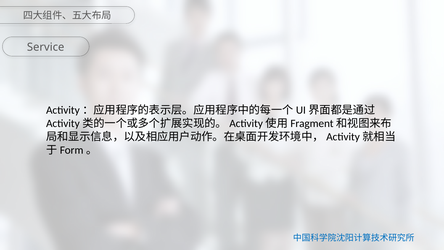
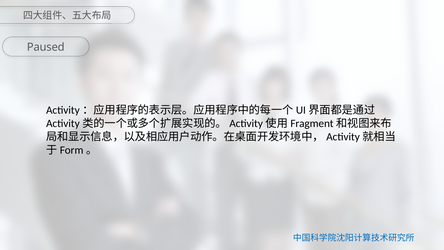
Service: Service -> Paused
